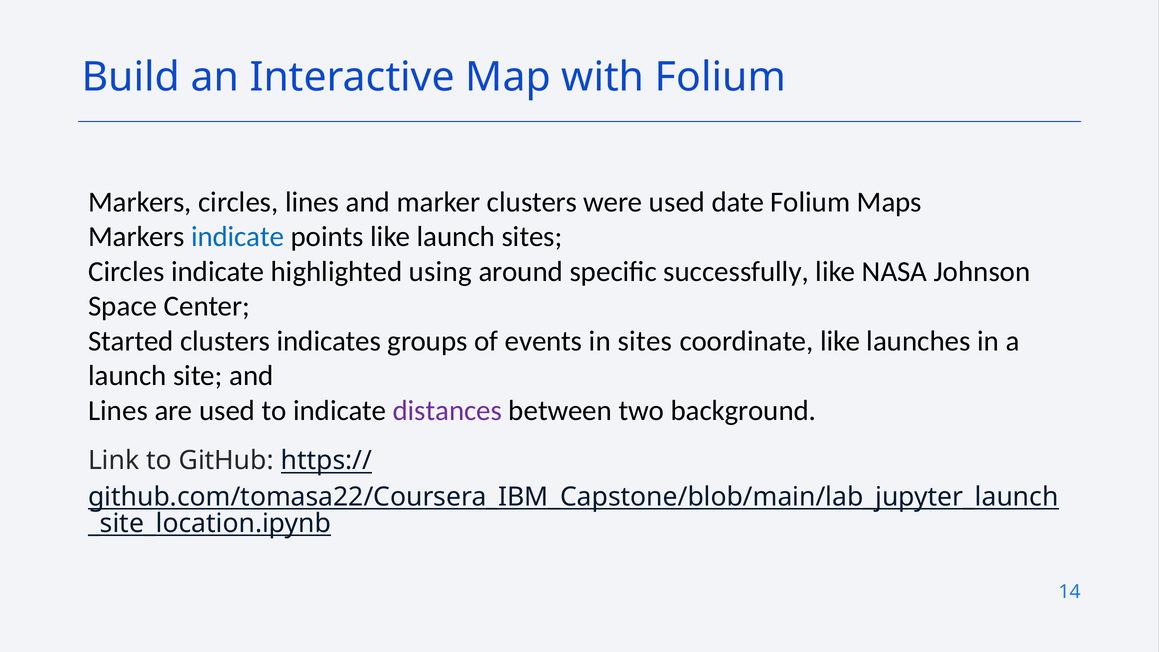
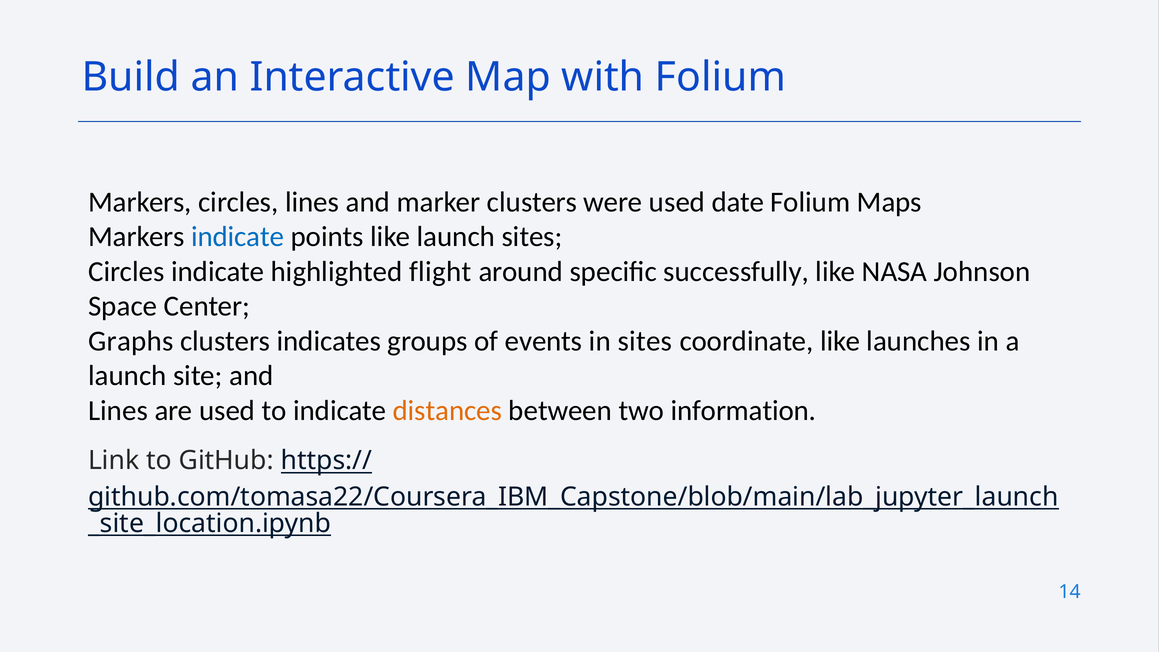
using: using -> flight
Started: Started -> Graphs
distances colour: purple -> orange
background: background -> information
